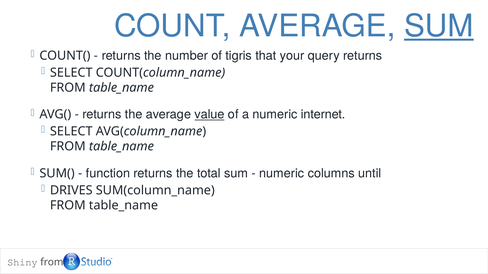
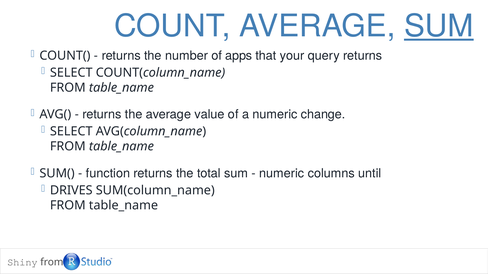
tigris: tigris -> apps
value underline: present -> none
internet: internet -> change
